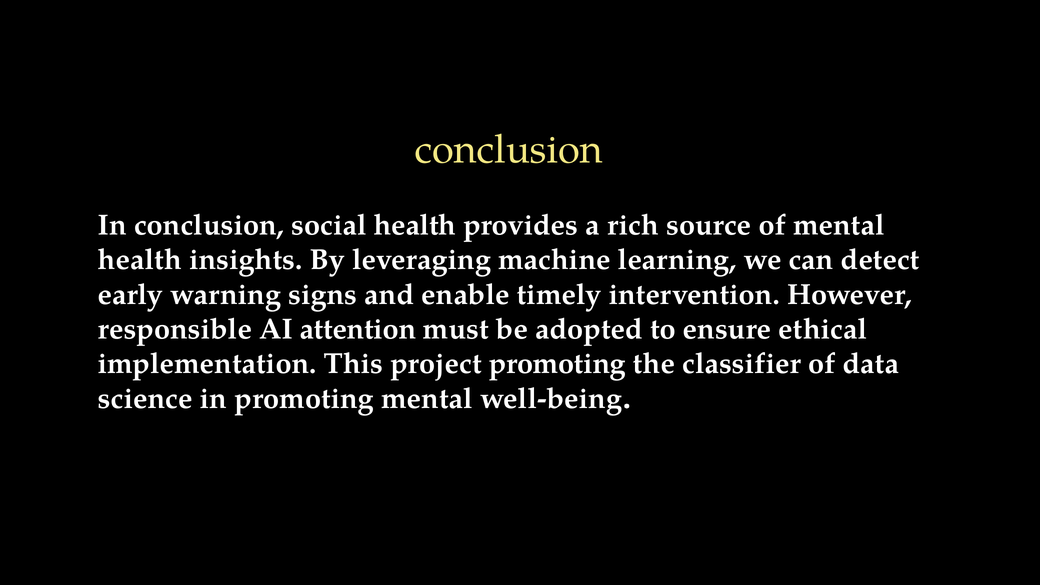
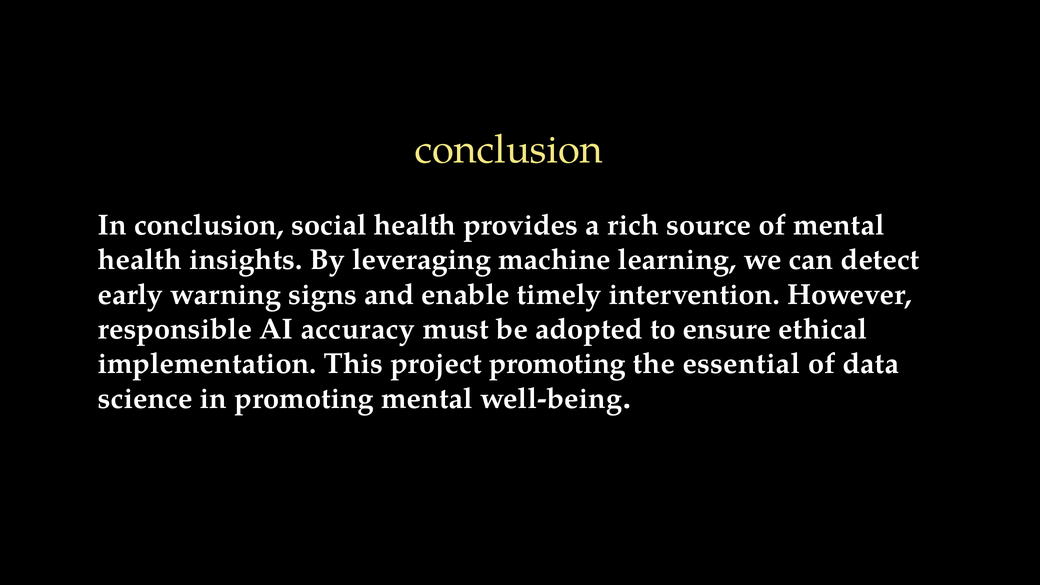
attention: attention -> accuracy
classifier: classifier -> essential
